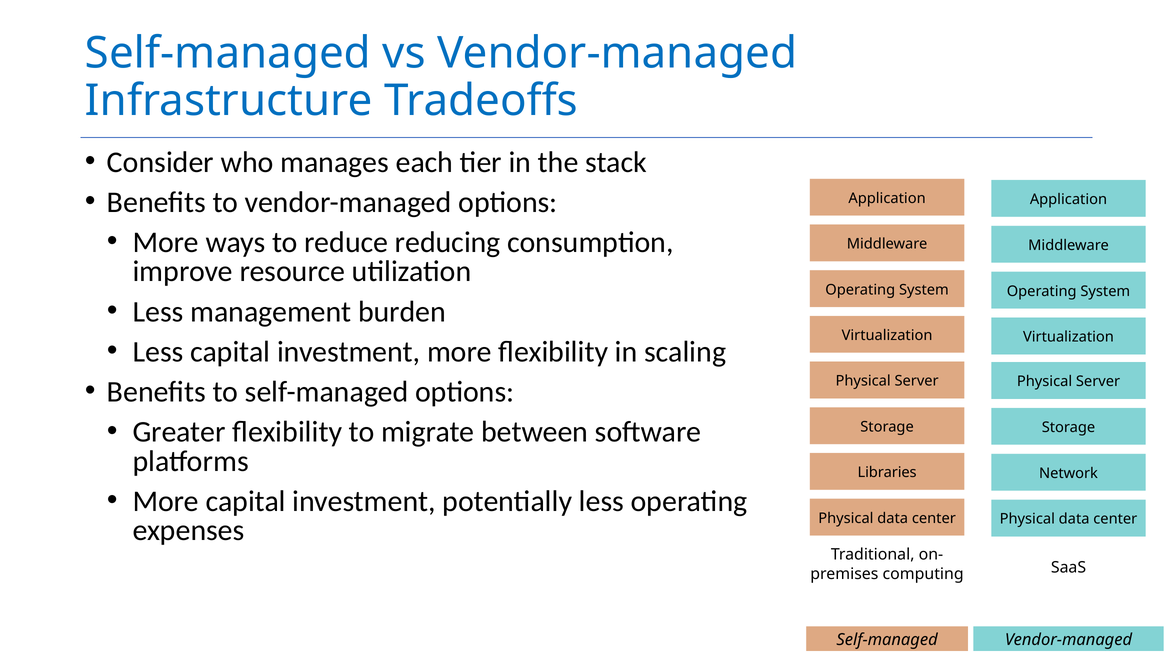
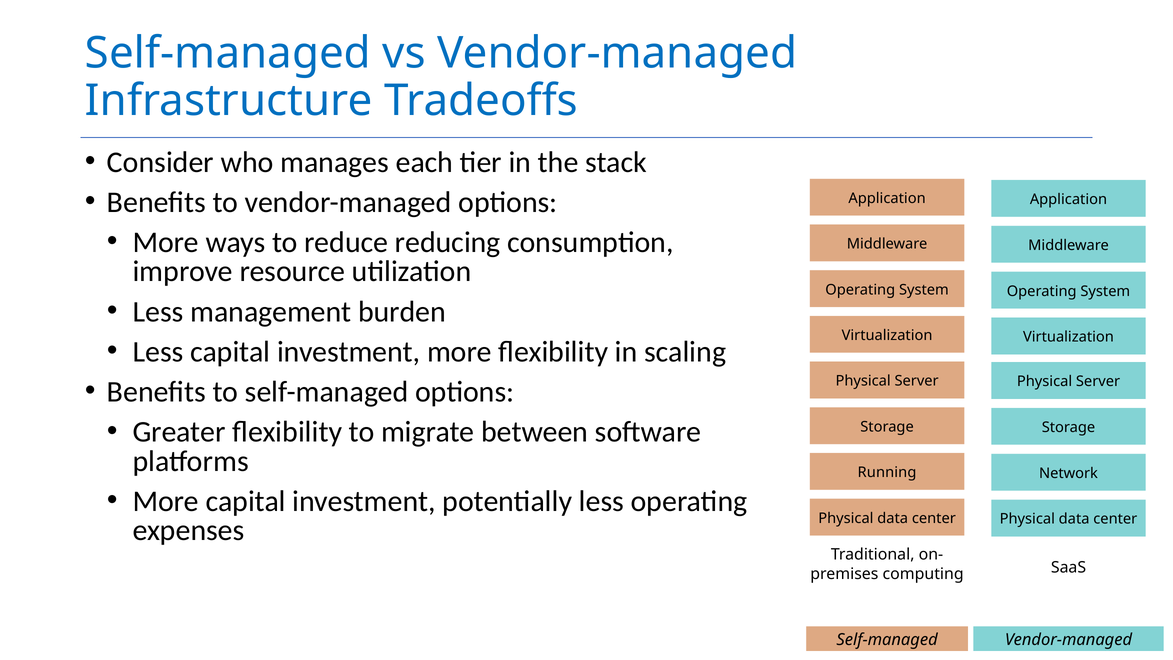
Libraries: Libraries -> Running
